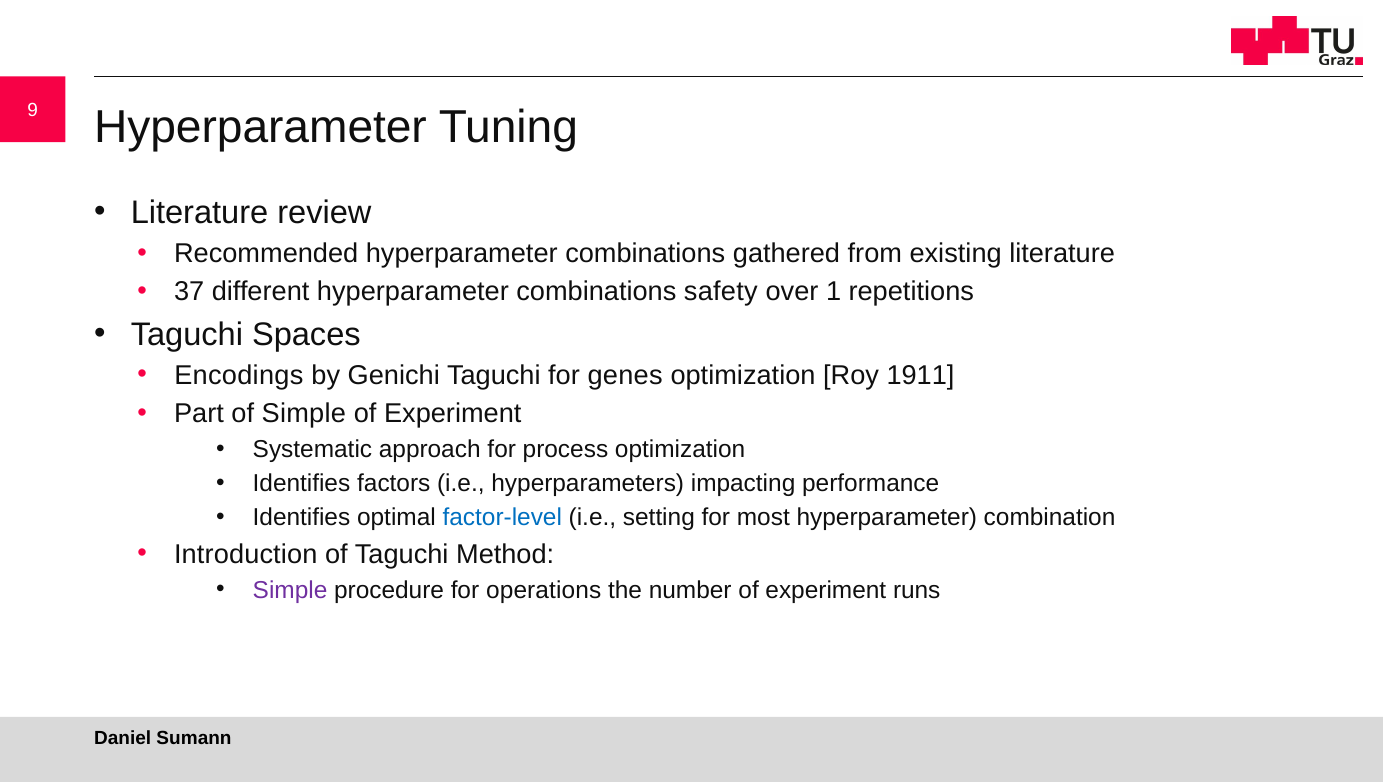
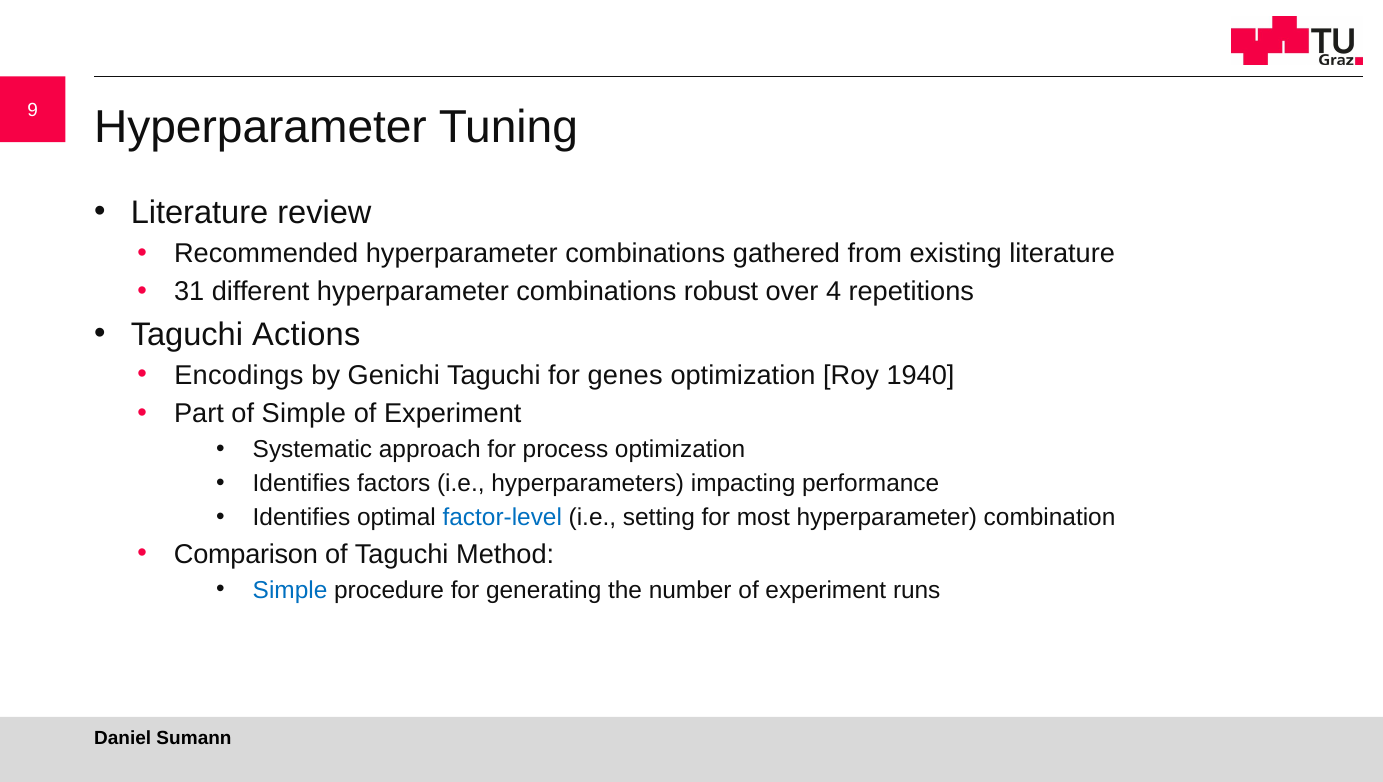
37: 37 -> 31
safety: safety -> robust
1: 1 -> 4
Spaces: Spaces -> Actions
1911: 1911 -> 1940
Introduction: Introduction -> Comparison
Simple at (290, 590) colour: purple -> blue
operations: operations -> generating
